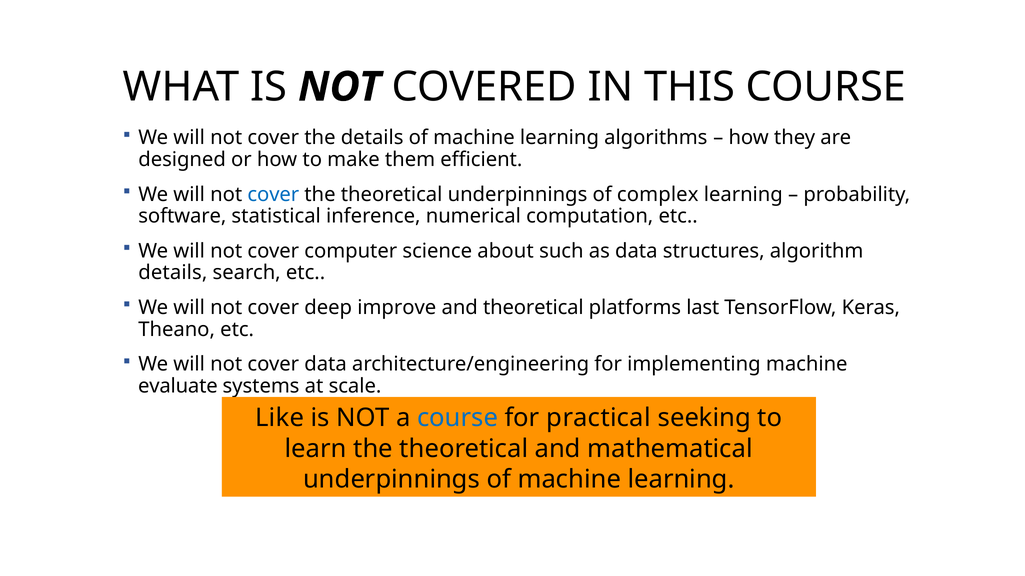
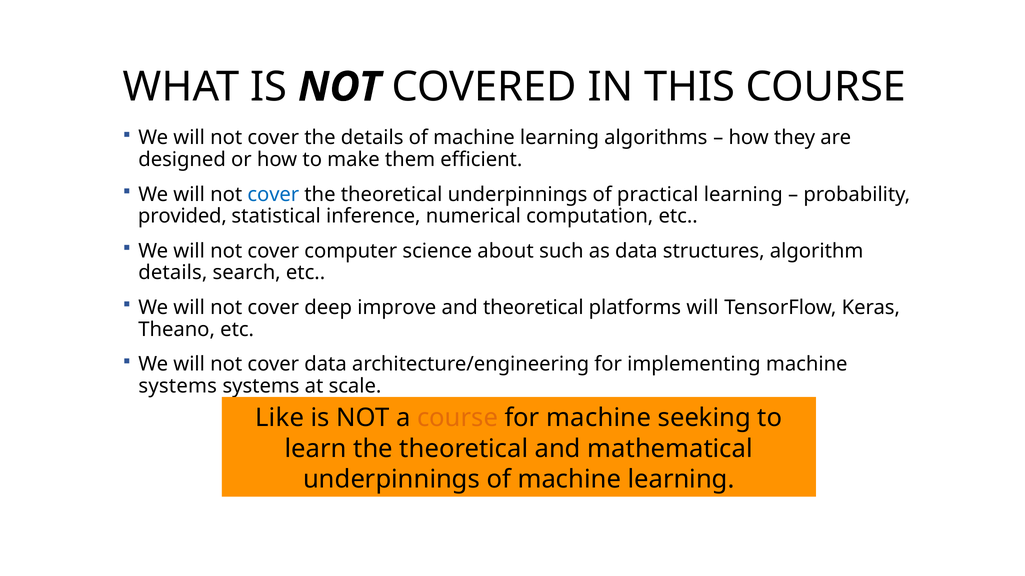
complex: complex -> practical
software: software -> provided
platforms last: last -> will
evaluate at (178, 386): evaluate -> systems
course at (458, 418) colour: blue -> orange
for practical: practical -> machine
